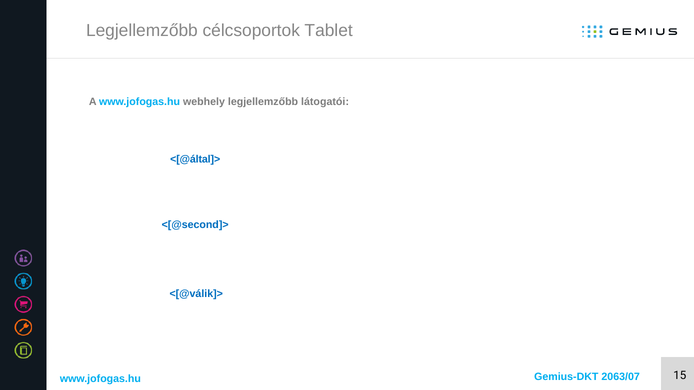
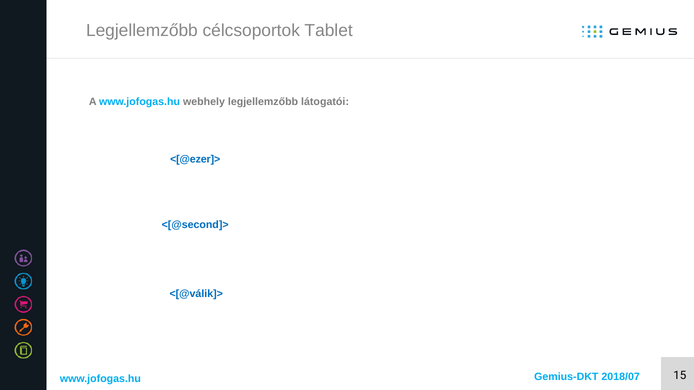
<[@által]>: <[@által]> -> <[@ezer]>
2063/07: 2063/07 -> 2018/07
